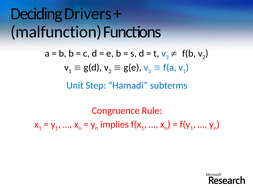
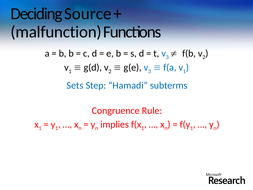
Drivers: Drivers -> Source
Unit: Unit -> Sets
